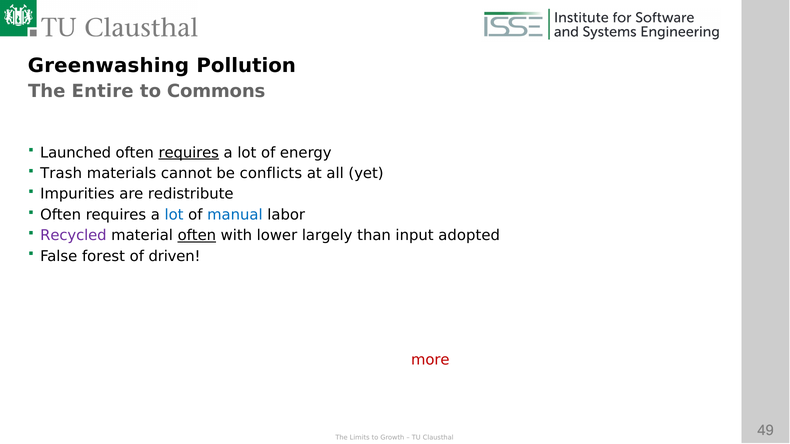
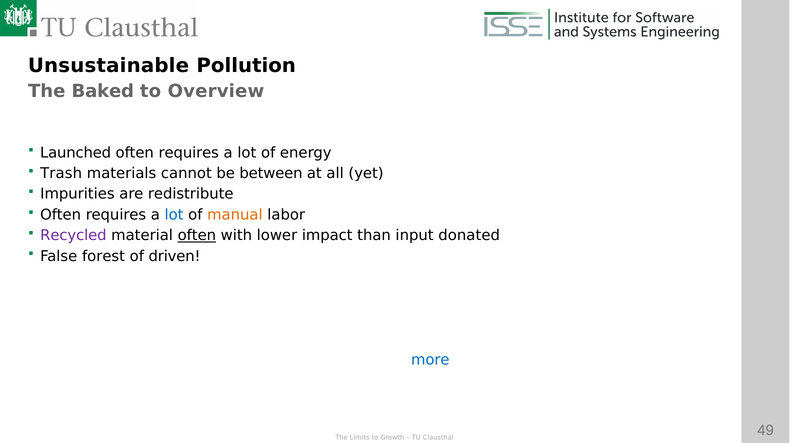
Greenwashing: Greenwashing -> Unsustainable
Entire: Entire -> Baked
Commons: Commons -> Overview
requires at (189, 153) underline: present -> none
conflicts: conflicts -> between
manual colour: blue -> orange
largely: largely -> impact
adopted: adopted -> donated
more colour: red -> blue
